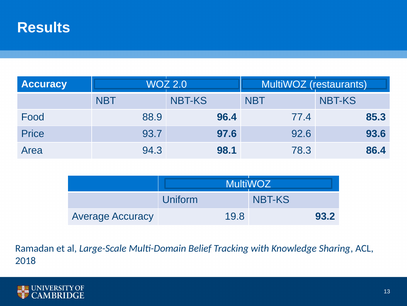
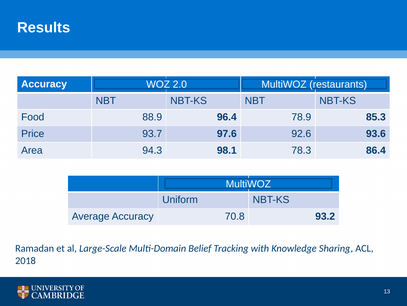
77.4: 77.4 -> 78.9
19.8: 19.8 -> 70.8
